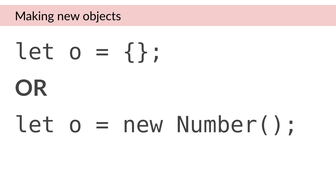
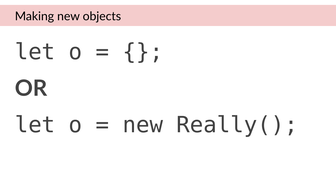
Number(: Number( -> Really(
